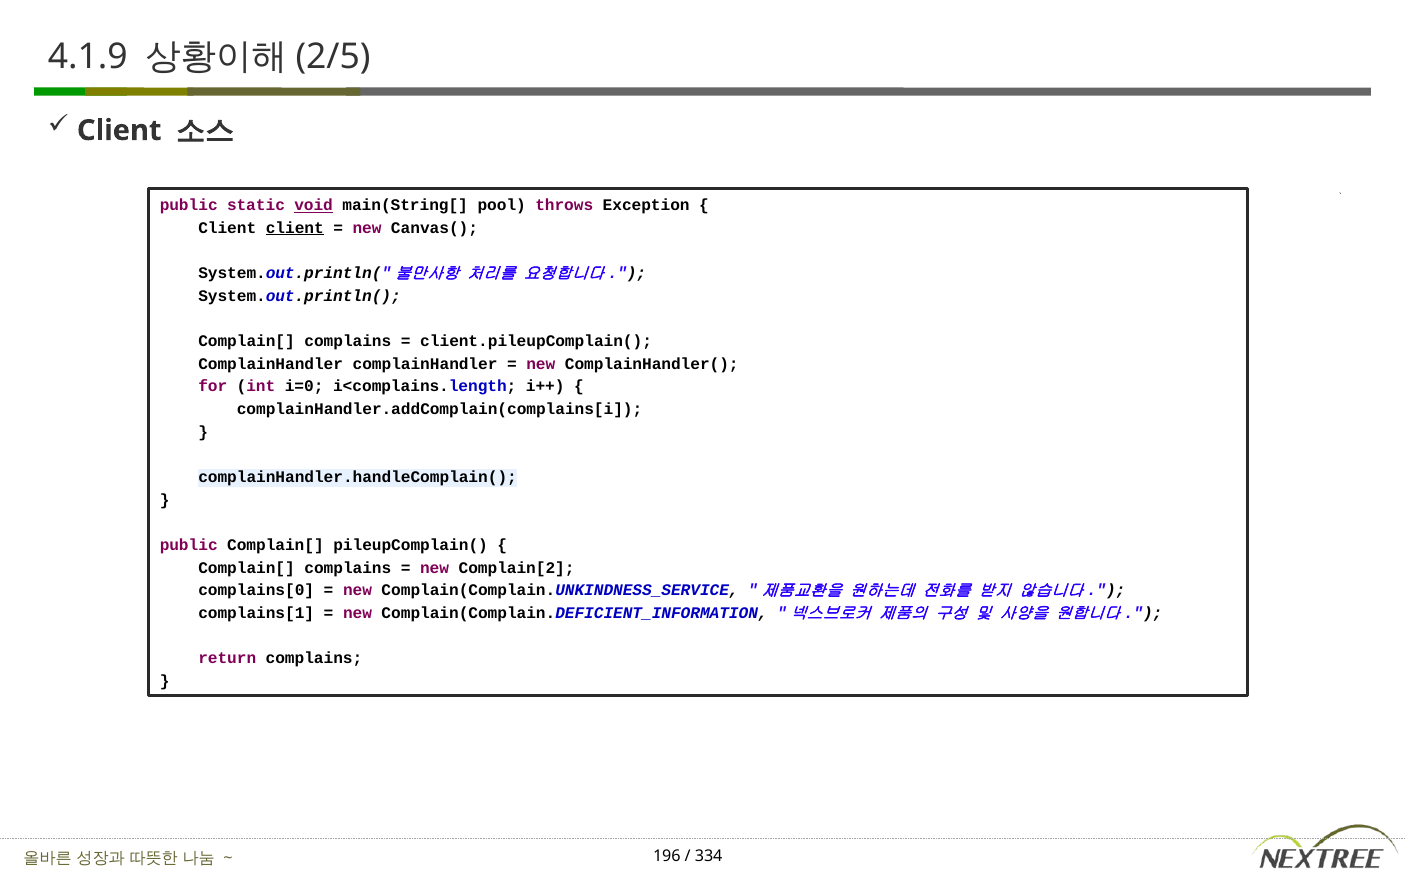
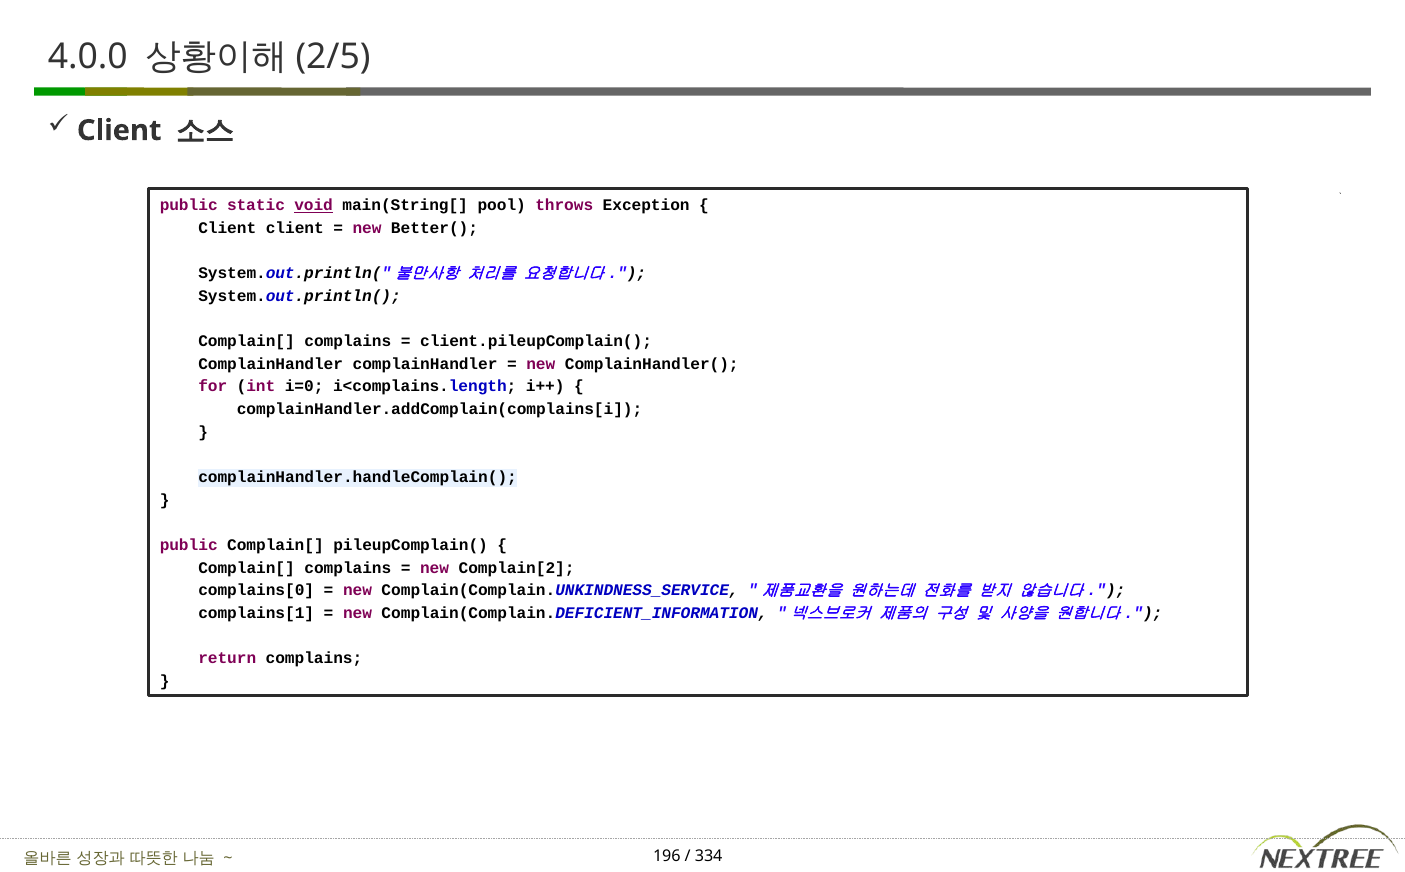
4.1.9: 4.1.9 -> 4.0.0
client at (295, 228) underline: present -> none
Canvas(: Canvas( -> Better(
